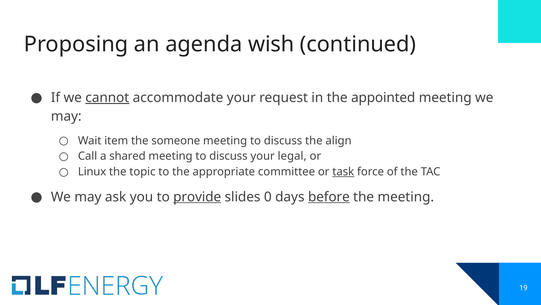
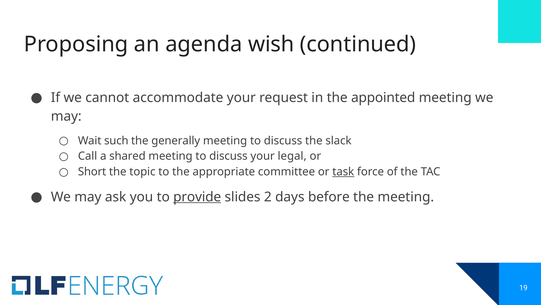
cannot underline: present -> none
item: item -> such
someone: someone -> generally
align: align -> slack
Linux: Linux -> Short
0: 0 -> 2
before underline: present -> none
